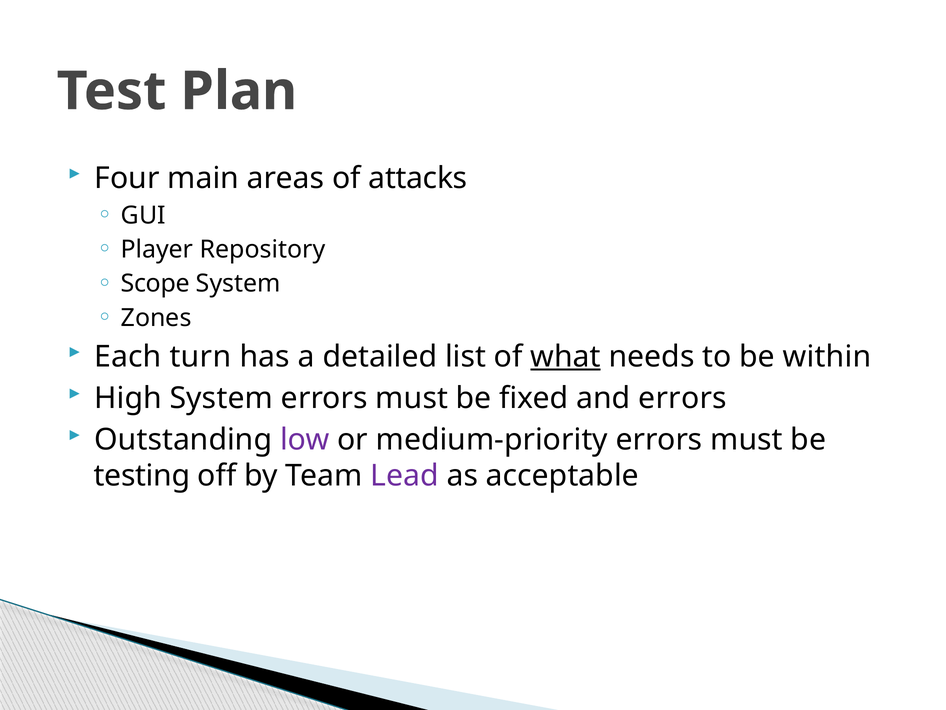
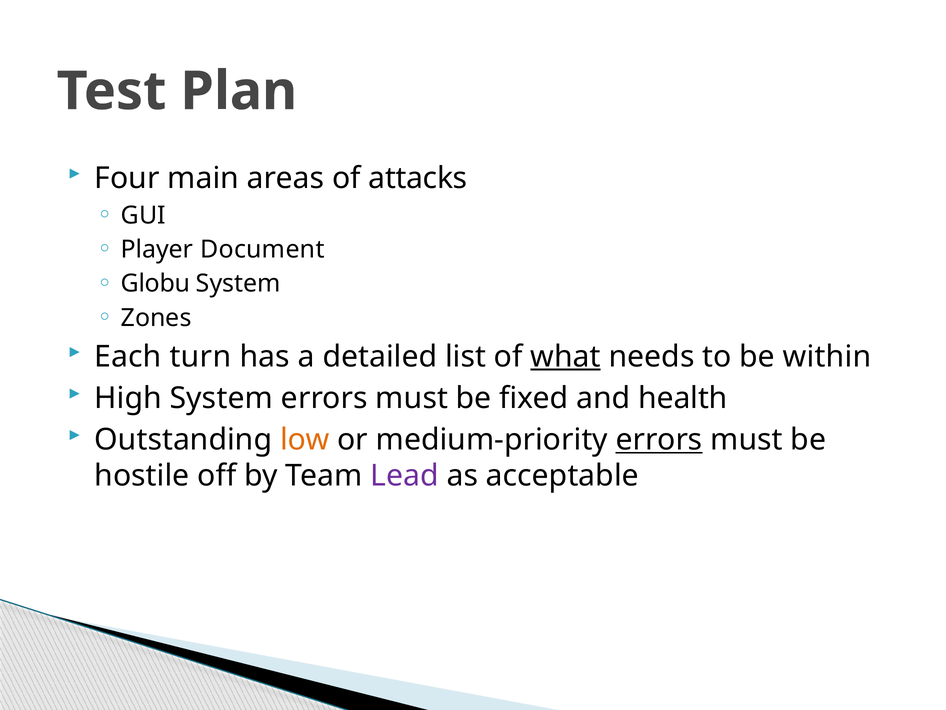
Repository: Repository -> Document
Scope: Scope -> Globu
and errors: errors -> health
low colour: purple -> orange
errors at (659, 439) underline: none -> present
testing: testing -> hostile
